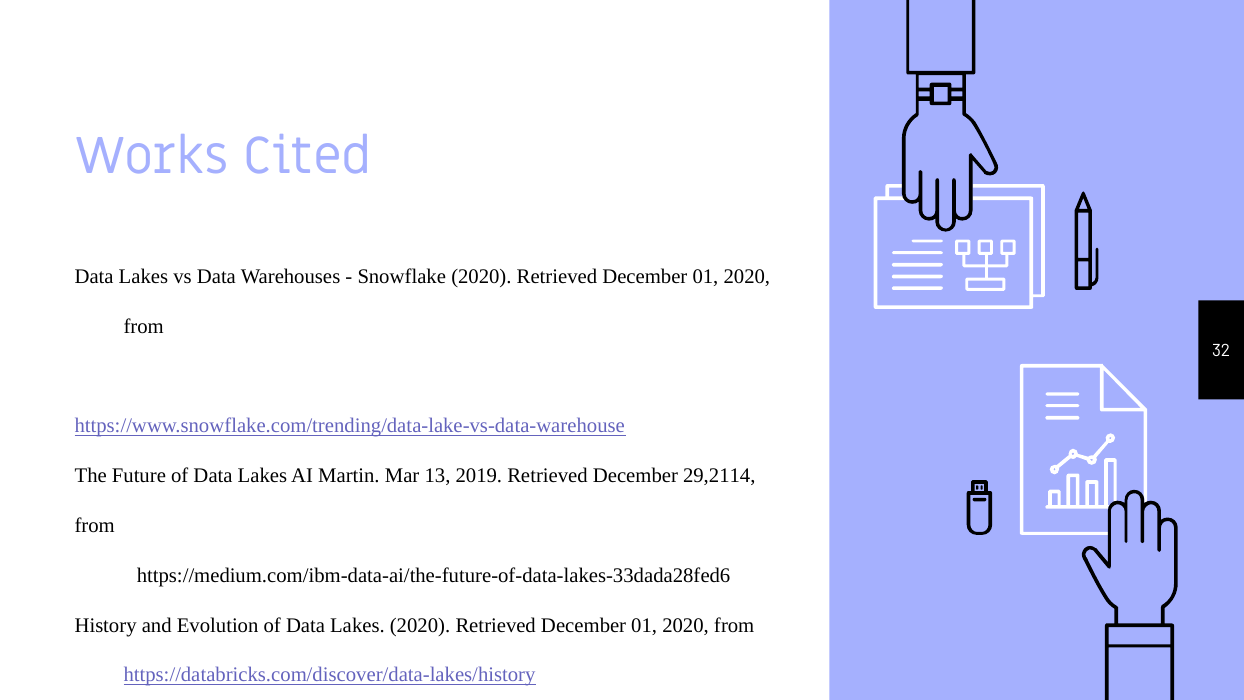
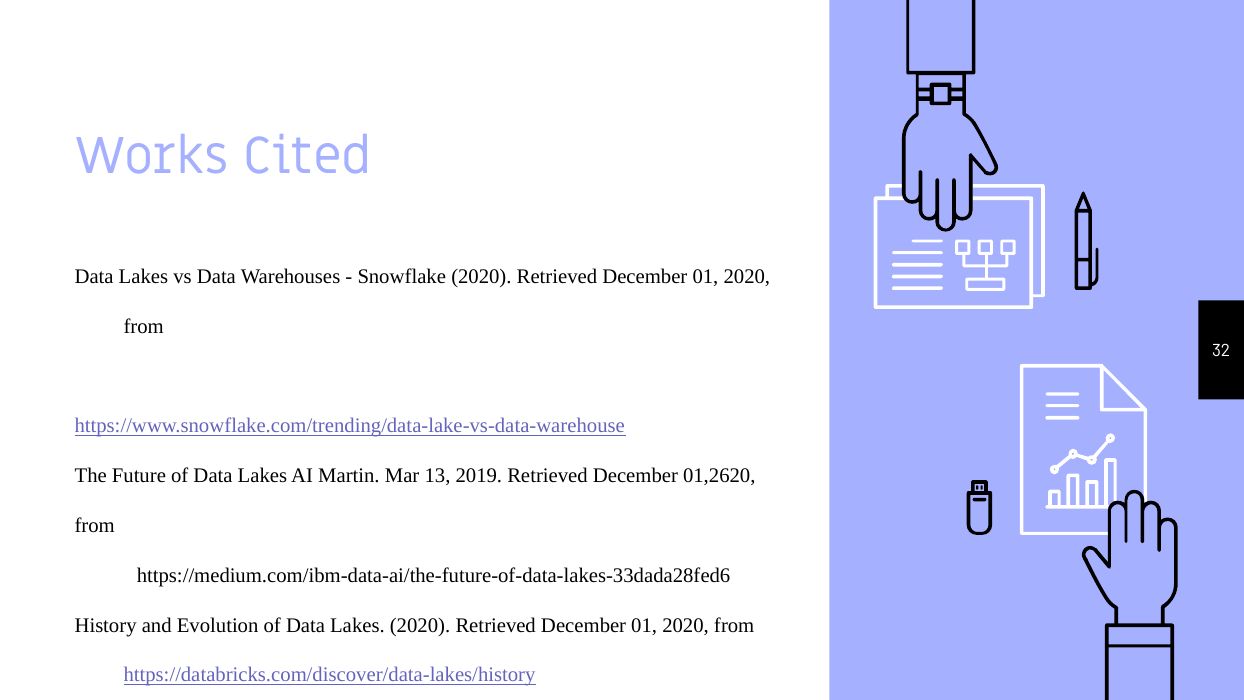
29,2114: 29,2114 -> 01,2620
